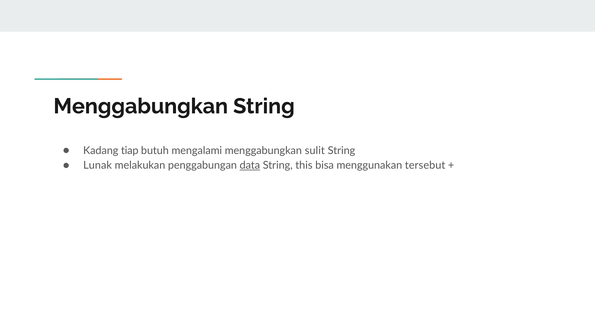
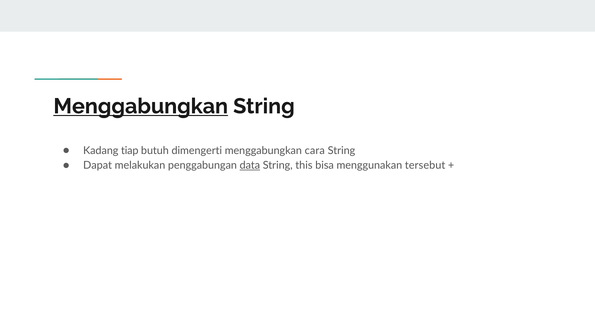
Menggabungkan at (141, 106) underline: none -> present
mengalami: mengalami -> dimengerti
sulit: sulit -> cara
Lunak: Lunak -> Dapat
